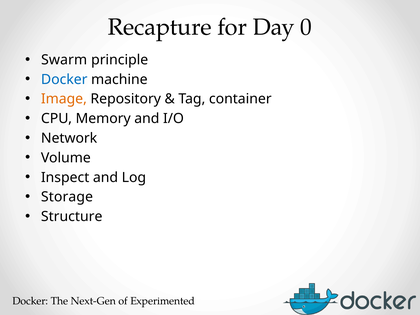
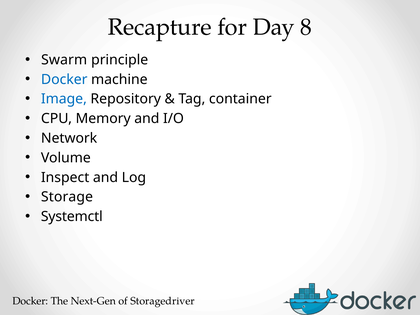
0: 0 -> 8
Image colour: orange -> blue
Structure: Structure -> Systemctl
Experimented: Experimented -> Storagedriver
